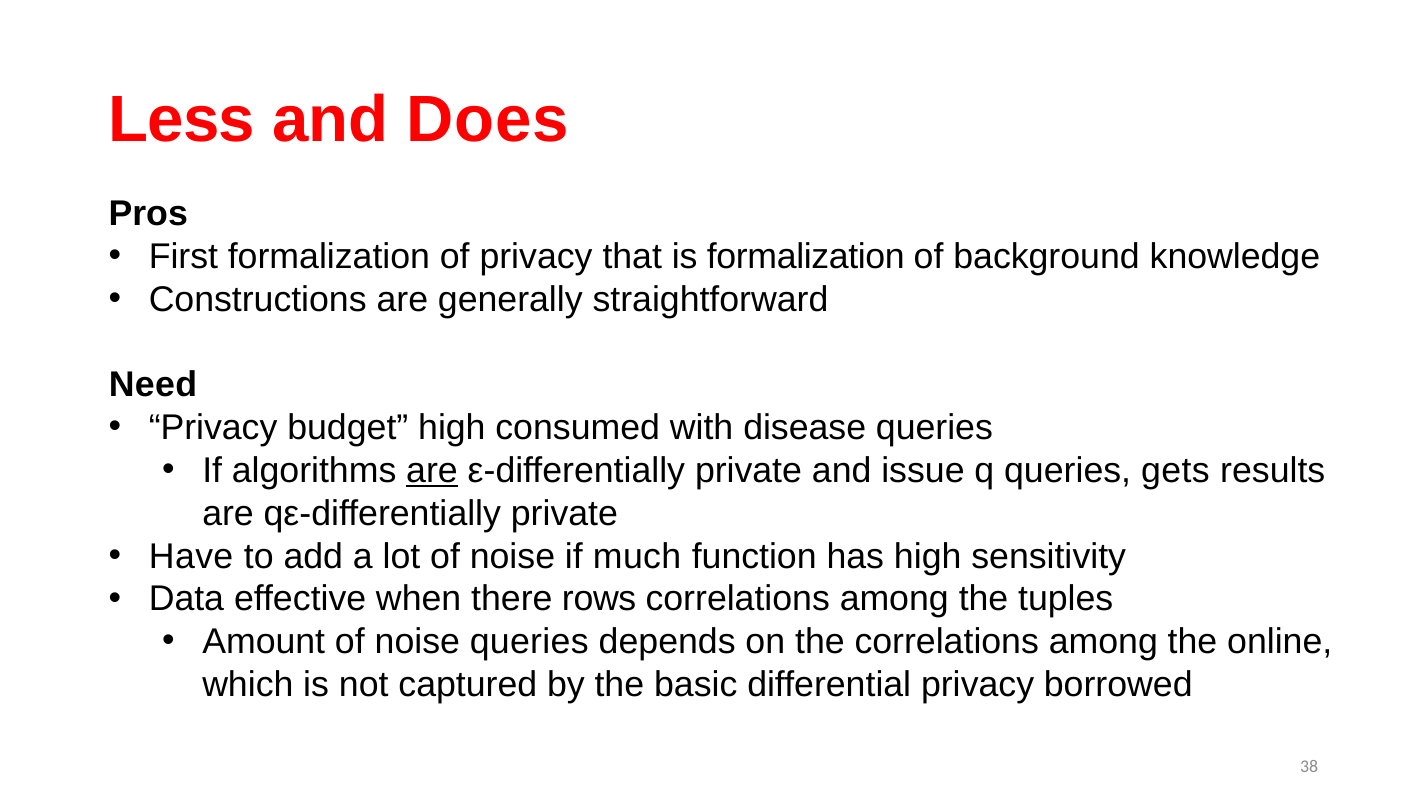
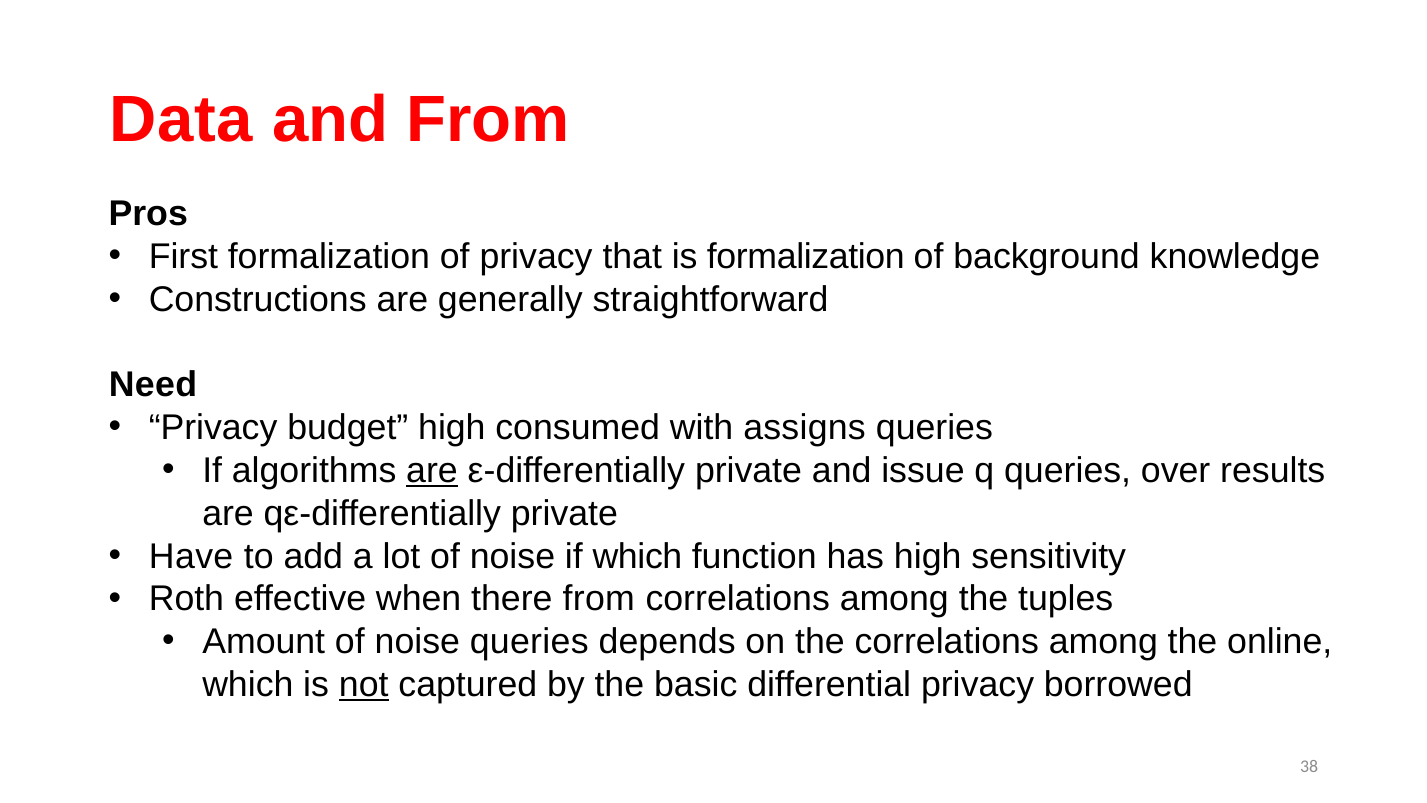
Less: Less -> Data
and Does: Does -> From
disease: disease -> assigns
gets: gets -> over
if much: much -> which
Data: Data -> Roth
there rows: rows -> from
not underline: none -> present
